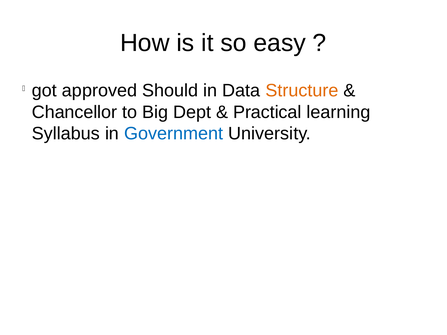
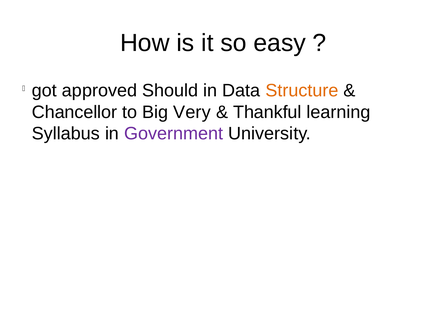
Dept: Dept -> Very
Practical: Practical -> Thankful
Government colour: blue -> purple
